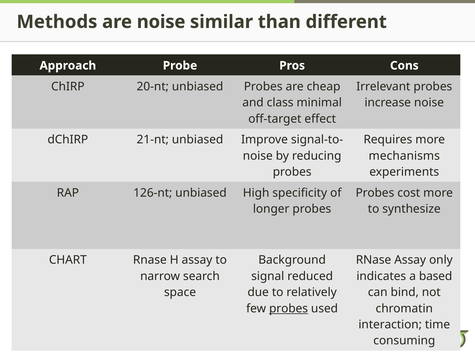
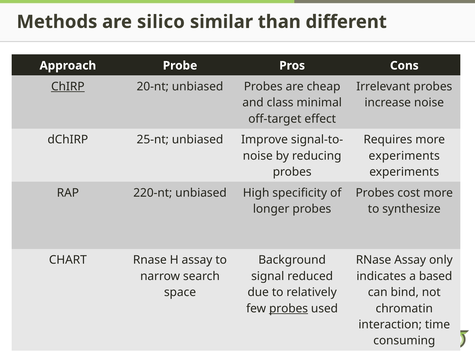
are noise: noise -> silico
ChIRP underline: none -> present
21-nt: 21-nt -> 25-nt
mechanisms at (404, 156): mechanisms -> experiments
126-nt: 126-nt -> 220-nt
